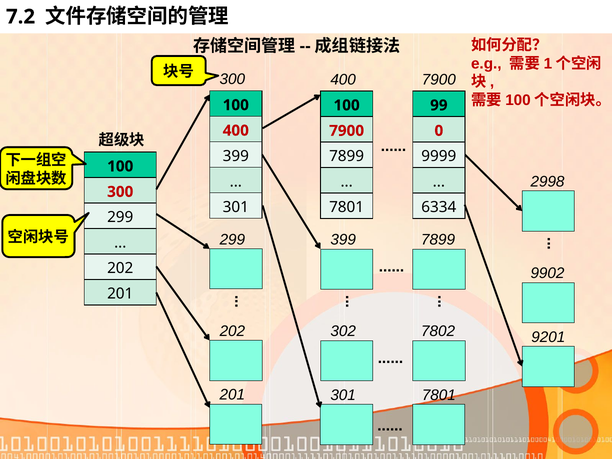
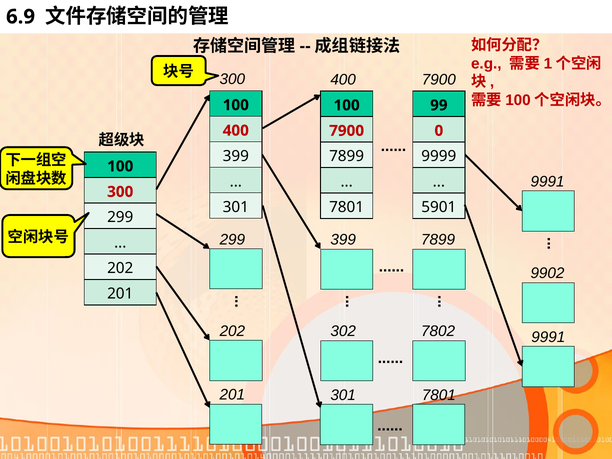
7.2: 7.2 -> 6.9
2998 at (548, 182): 2998 -> 9991
6334: 6334 -> 5901
9201 at (548, 337): 9201 -> 9991
